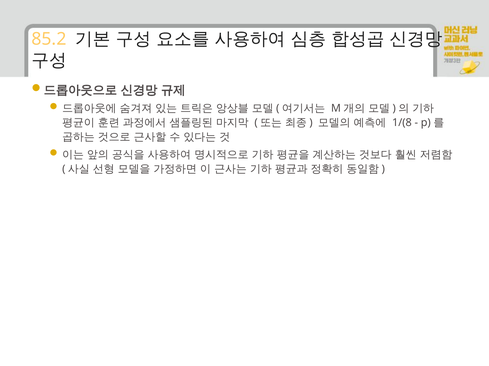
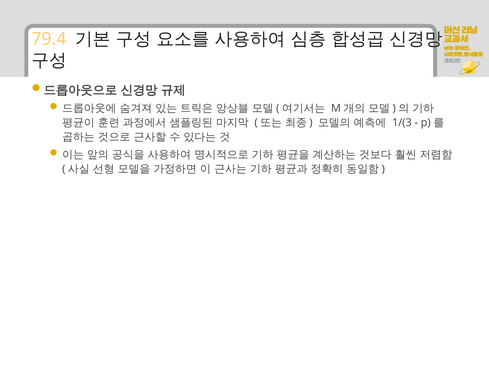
85.2: 85.2 -> 79.4
1/(8: 1/(8 -> 1/(3
